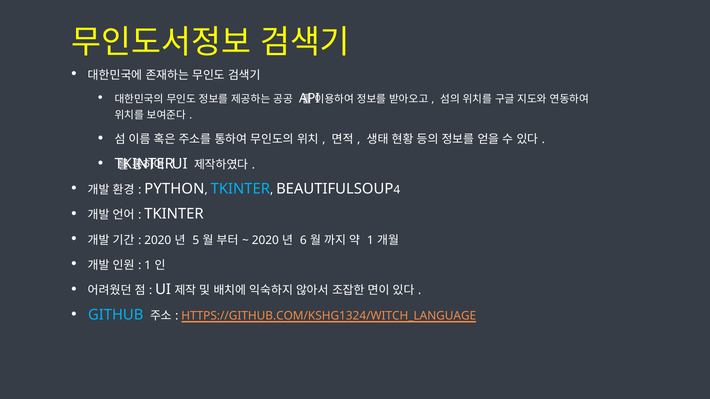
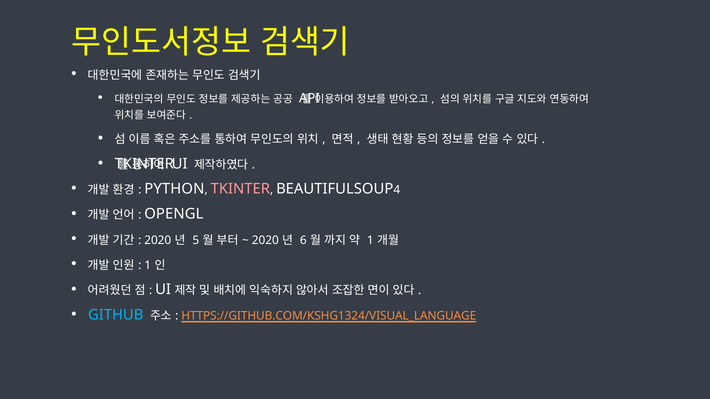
TKINTER at (240, 189) colour: light blue -> pink
TKINTER at (174, 214): TKINTER -> OPENGL
HTTPS://GITHUB.COM/KSHG1324/WITCH_LANGUAGE: HTTPS://GITHUB.COM/KSHG1324/WITCH_LANGUAGE -> HTTPS://GITHUB.COM/KSHG1324/VISUAL_LANGUAGE
